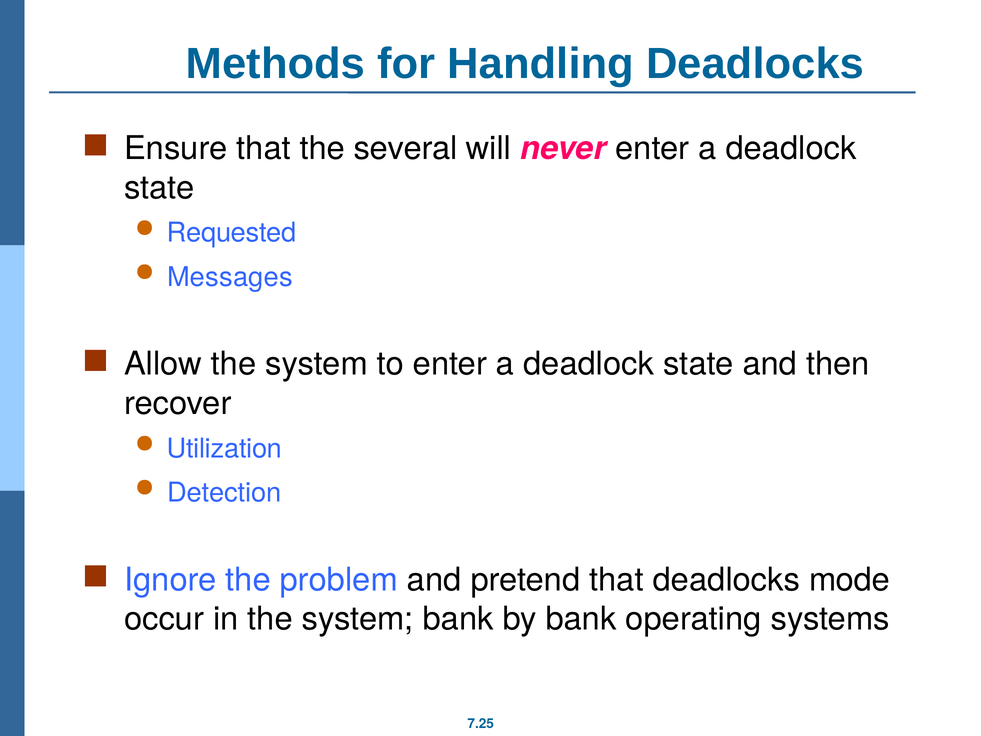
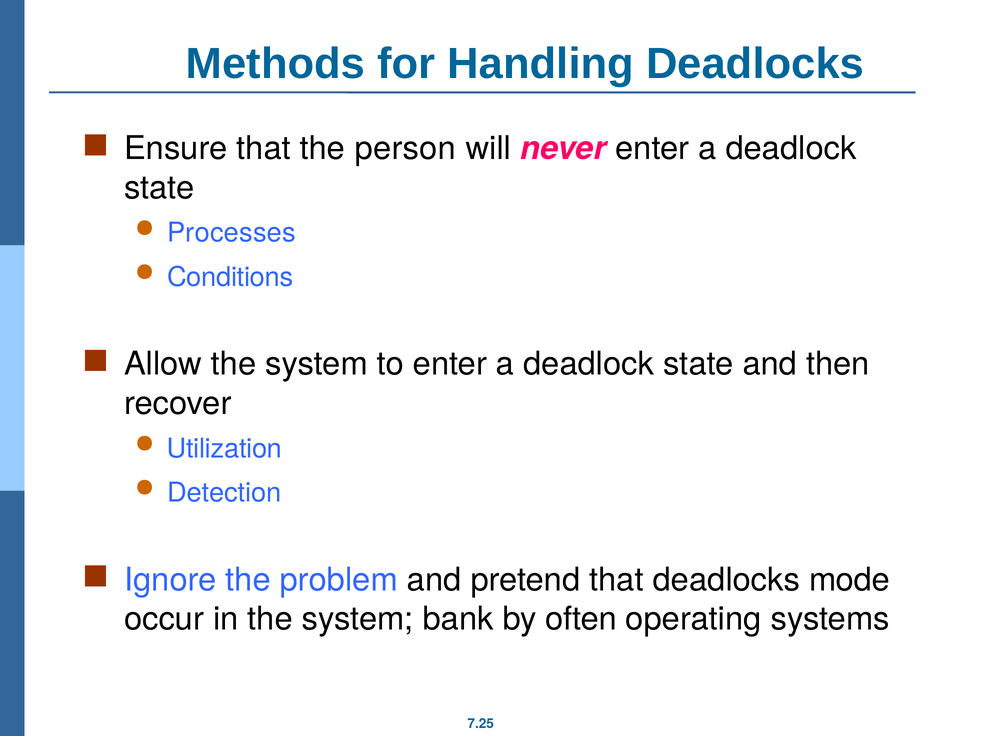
several: several -> person
Requested: Requested -> Processes
Messages: Messages -> Conditions
by bank: bank -> often
